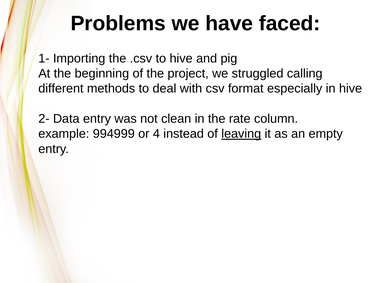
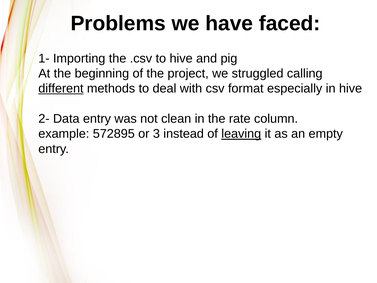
different underline: none -> present
994999: 994999 -> 572895
4: 4 -> 3
